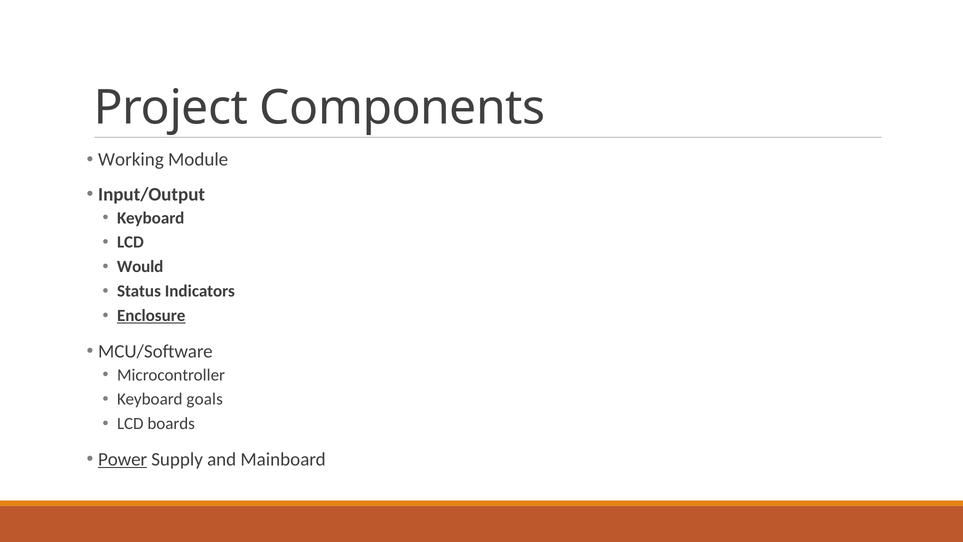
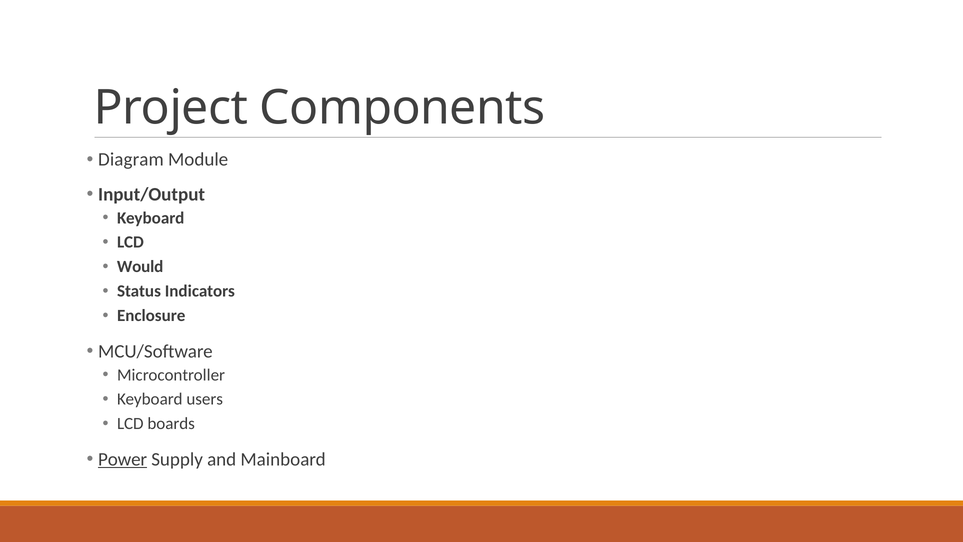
Working: Working -> Diagram
Enclosure underline: present -> none
goals: goals -> users
